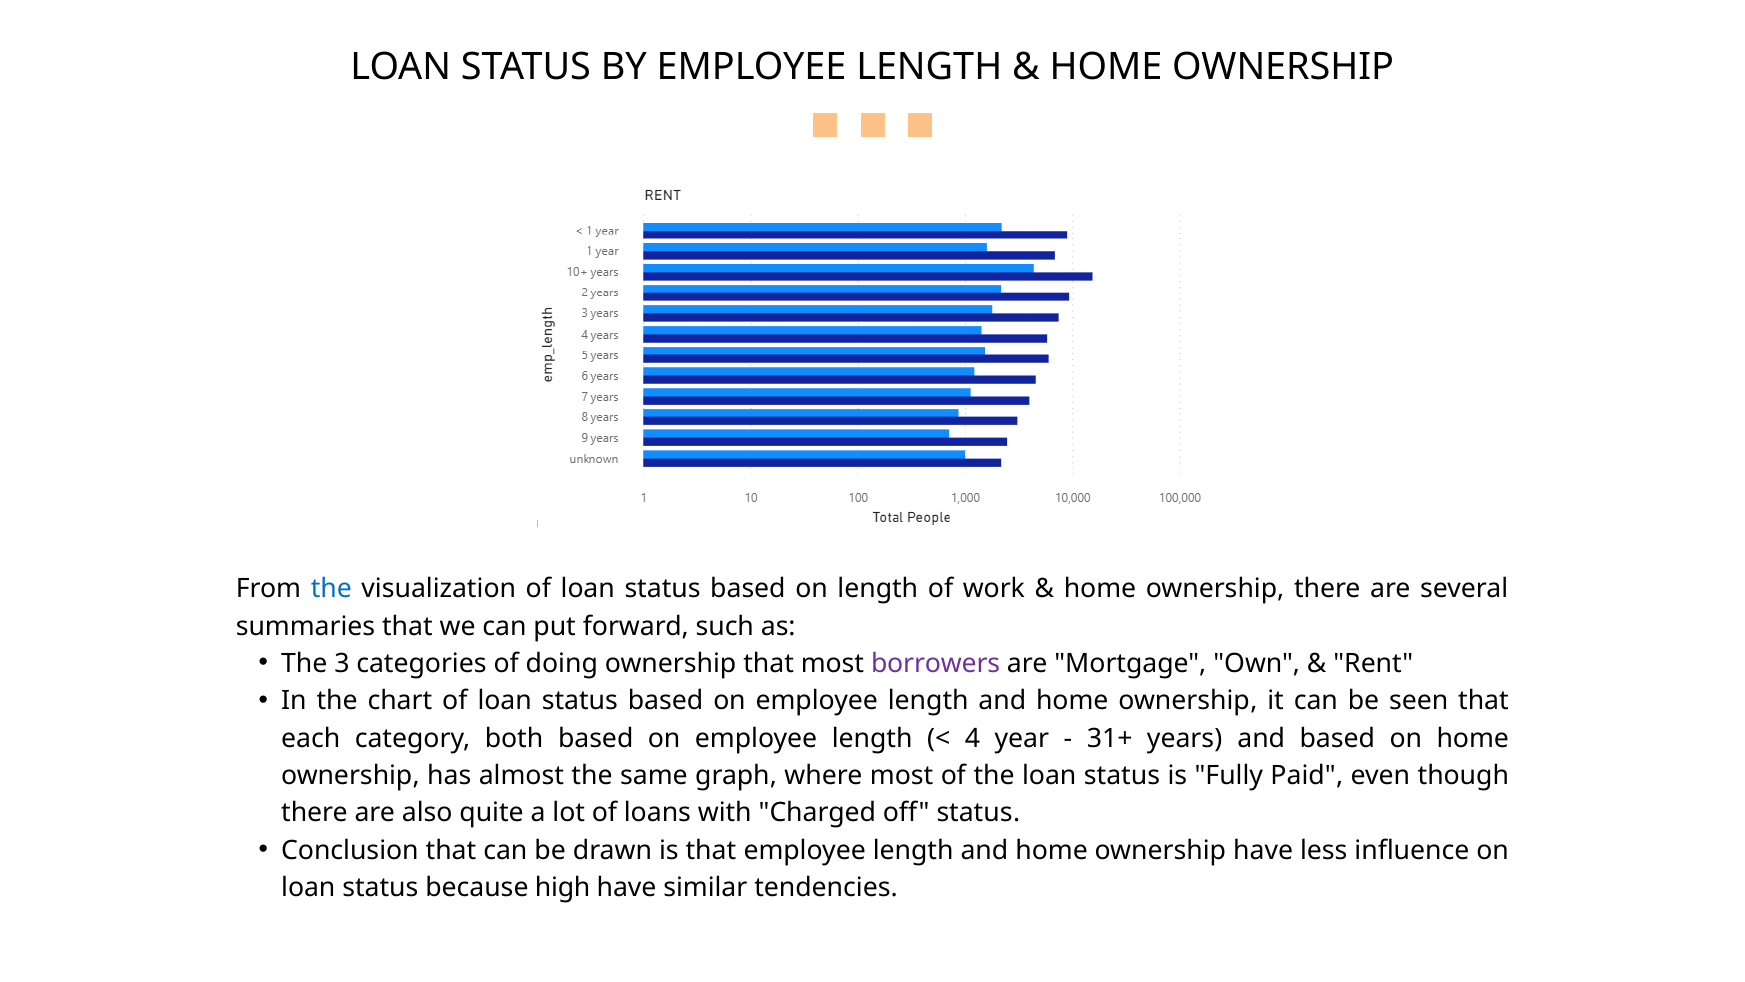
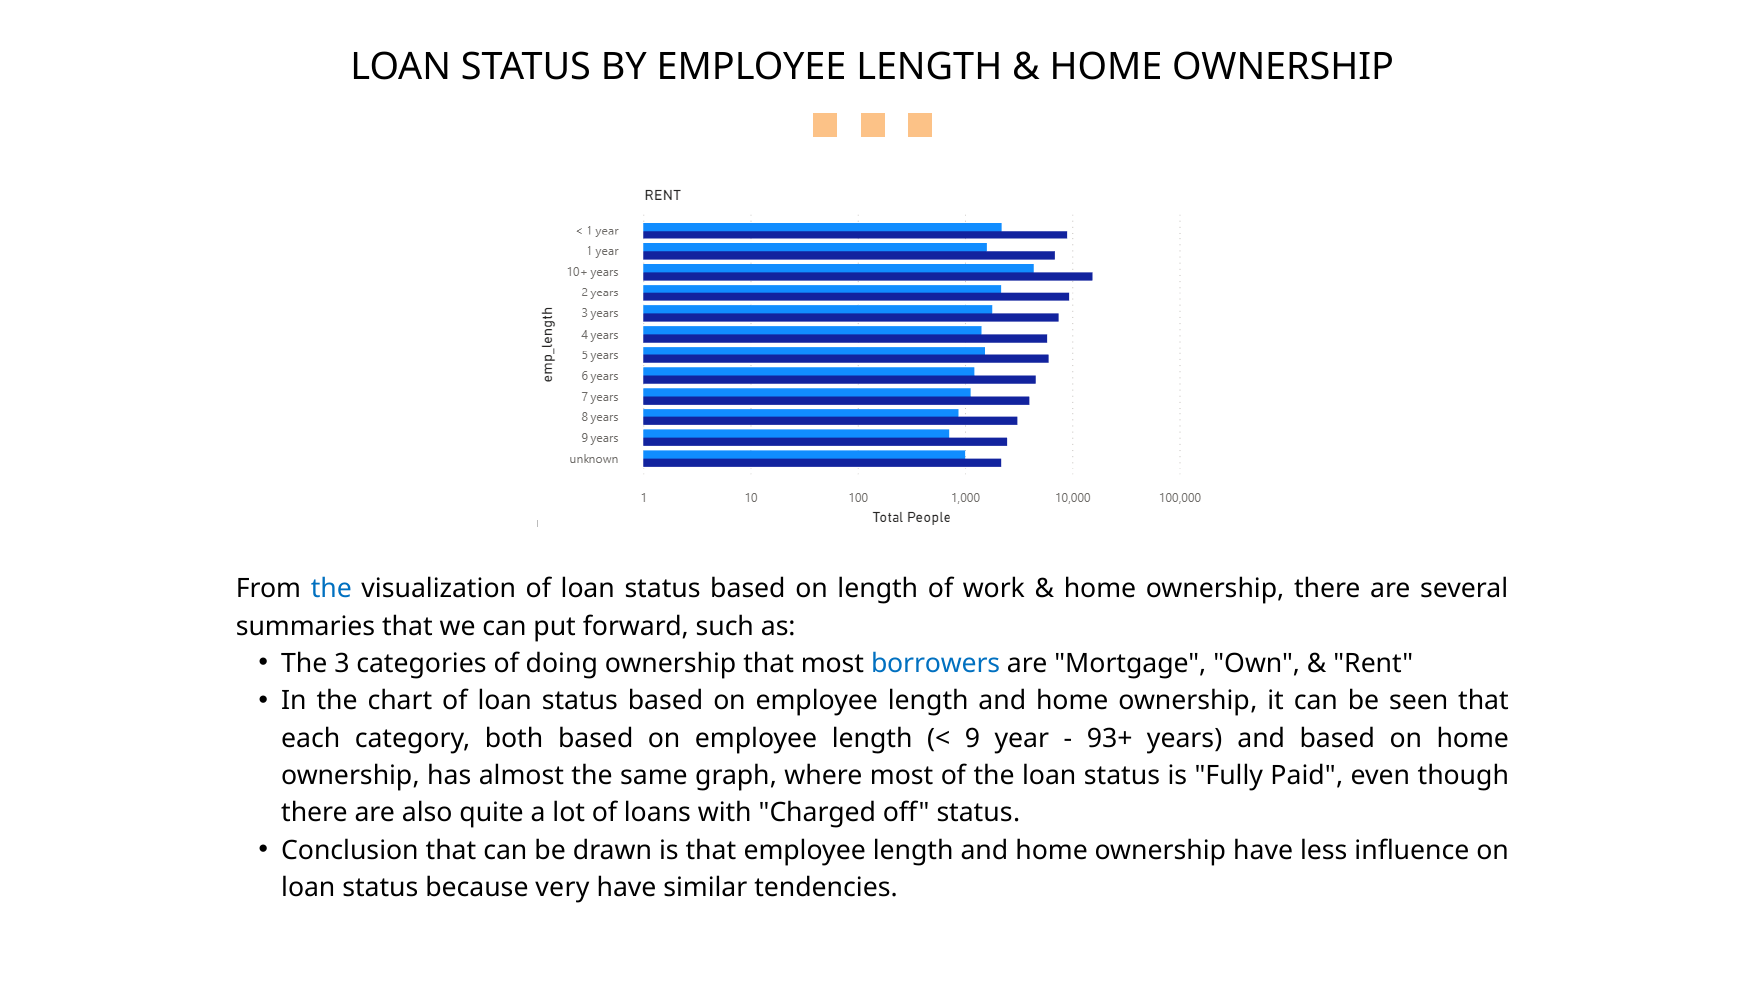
borrowers colour: purple -> blue
4: 4 -> 9
31+: 31+ -> 93+
high: high -> very
